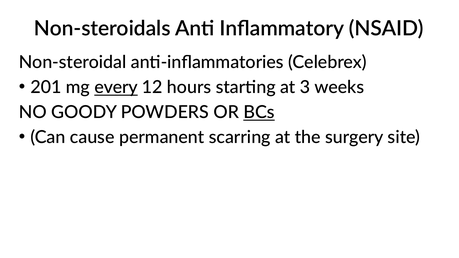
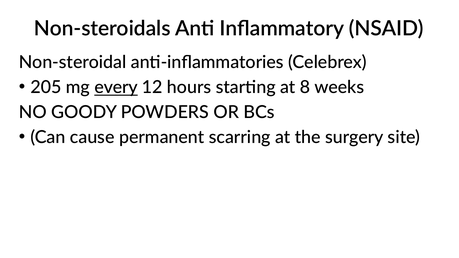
201: 201 -> 205
3: 3 -> 8
BCs underline: present -> none
